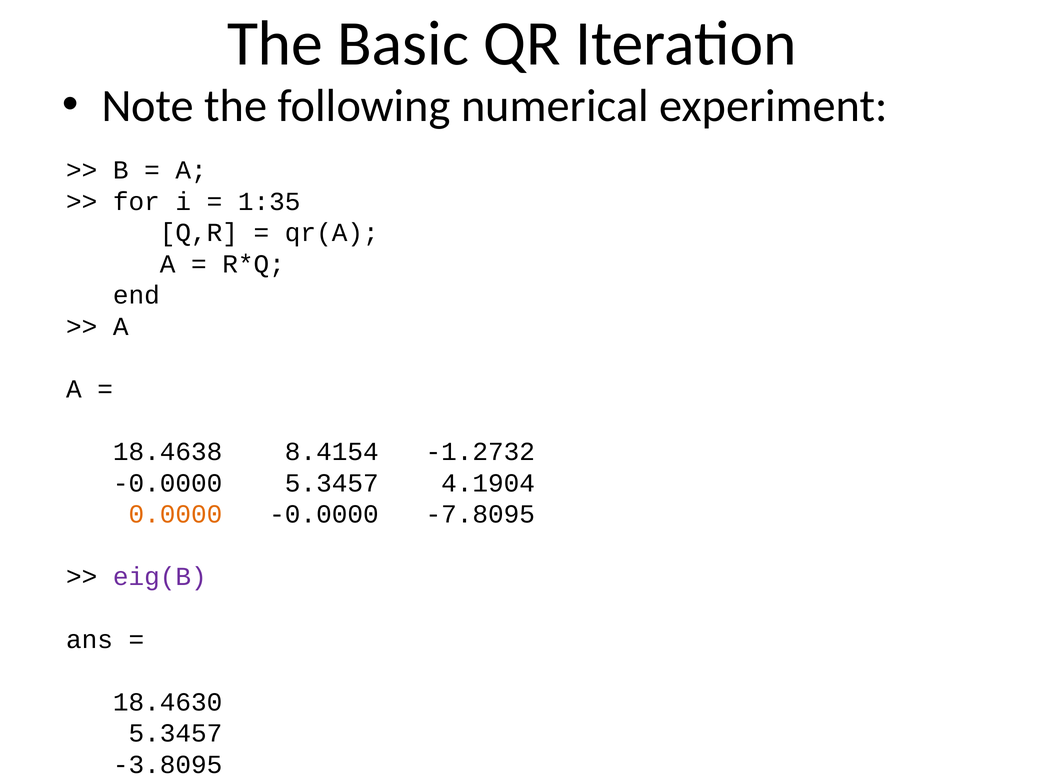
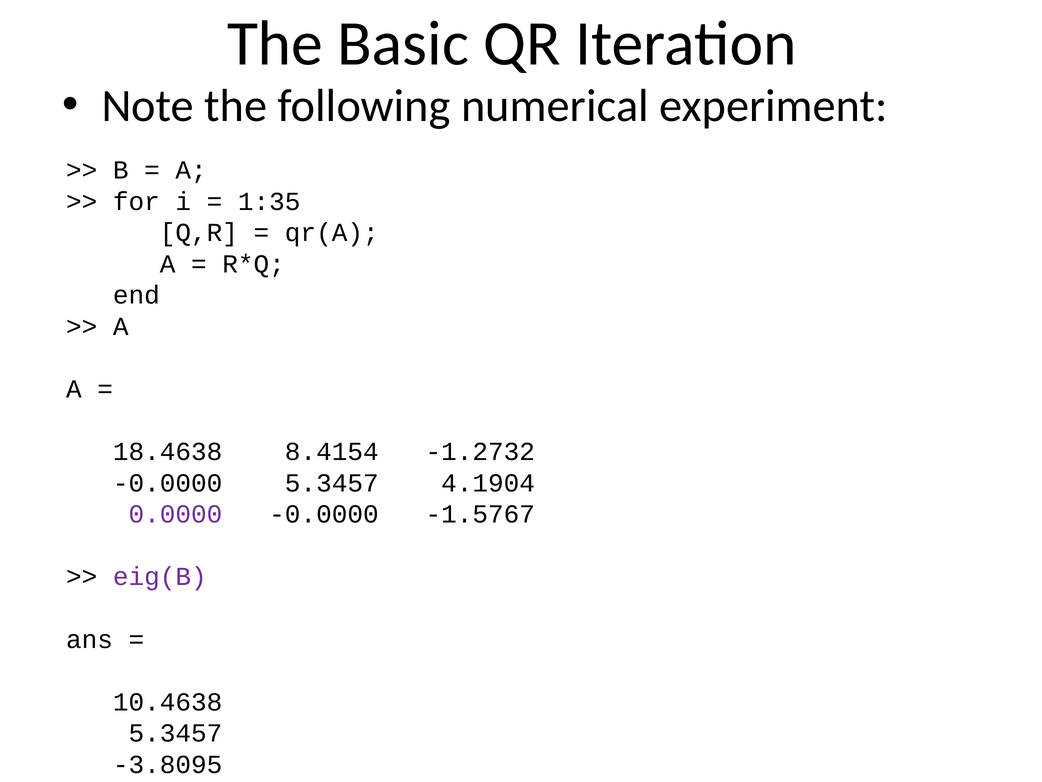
0.0000 colour: orange -> purple
-7.8095: -7.8095 -> -1.5767
18.4630: 18.4630 -> 10.4638
